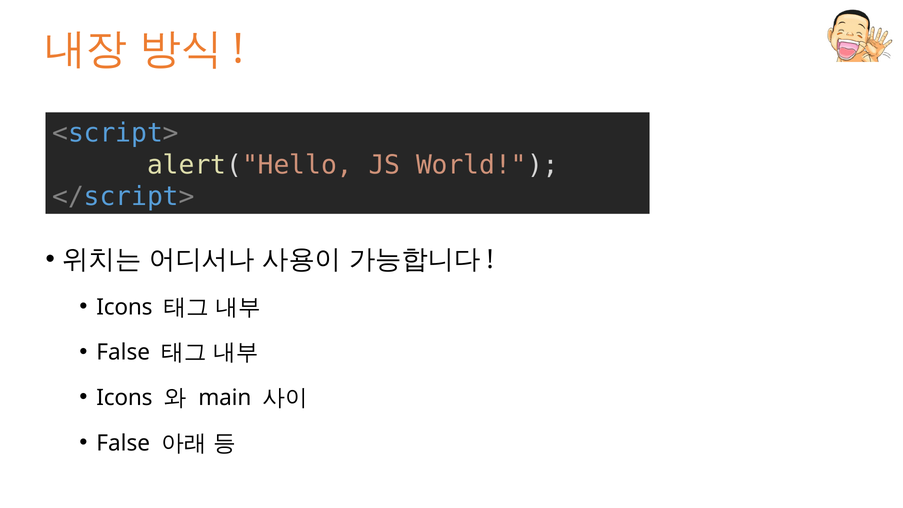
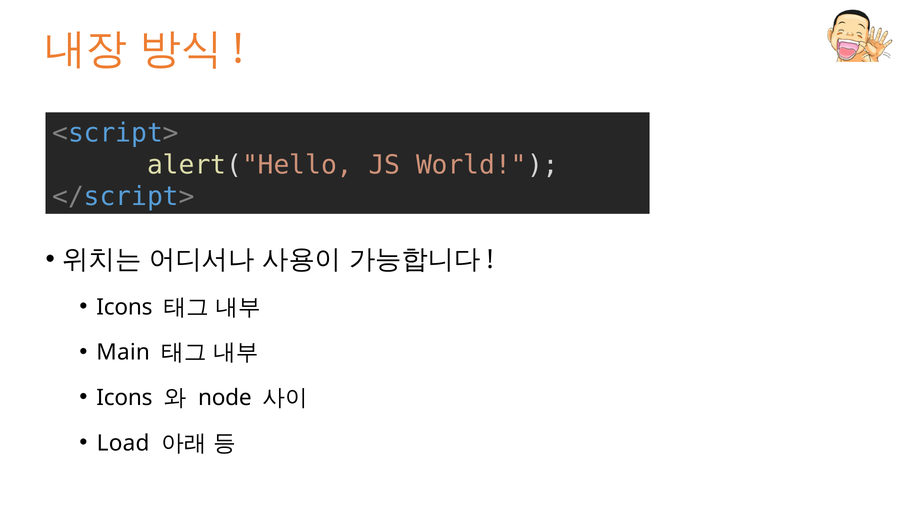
False at (123, 352): False -> Main
main: main -> node
False at (123, 443): False -> Load
